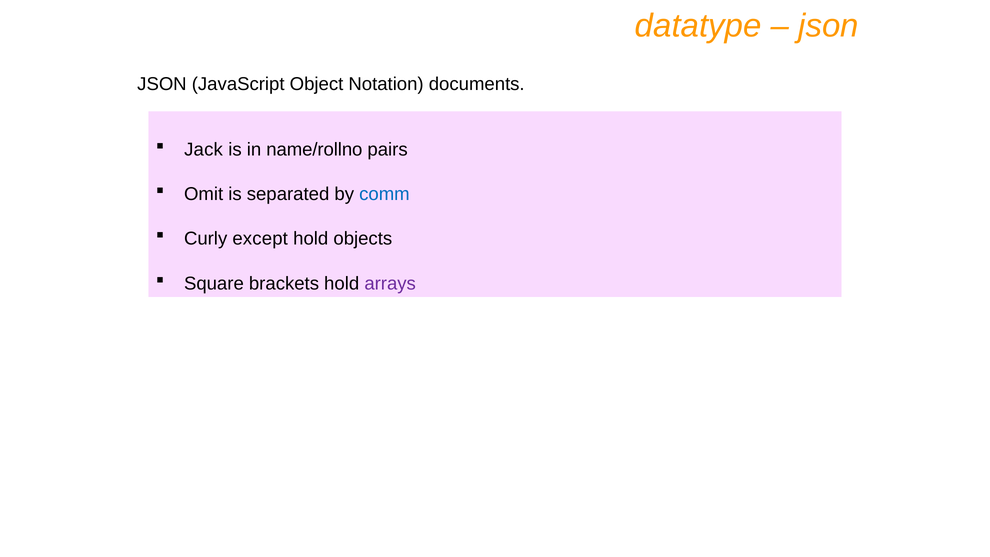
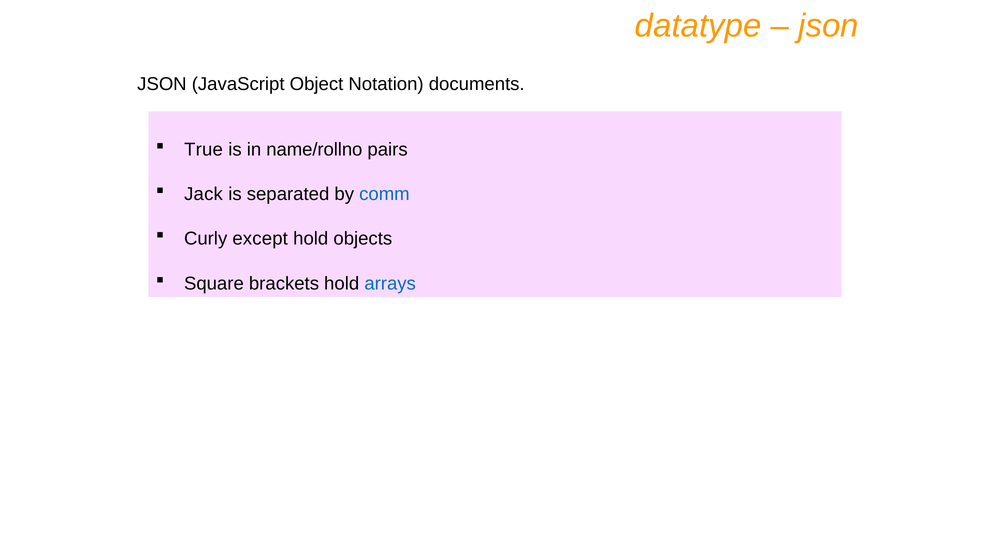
Jack: Jack -> True
Omit: Omit -> Jack
arrays colour: purple -> blue
